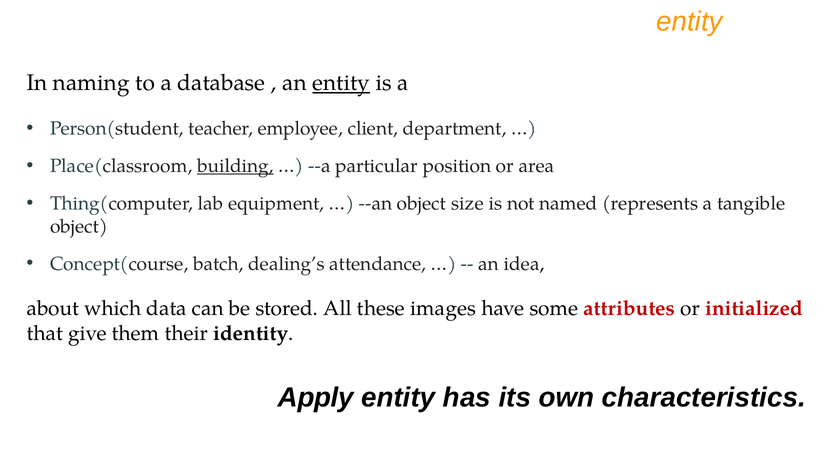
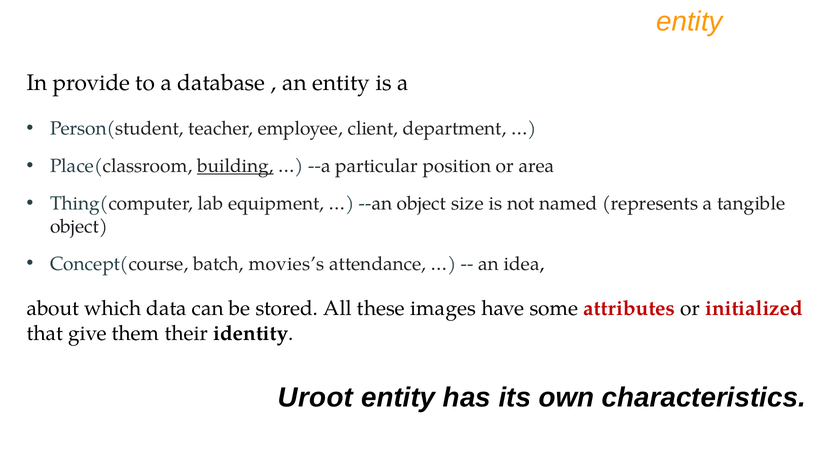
naming: naming -> provide
entity at (341, 83) underline: present -> none
dealing’s: dealing’s -> movies’s
Apply: Apply -> Uroot
